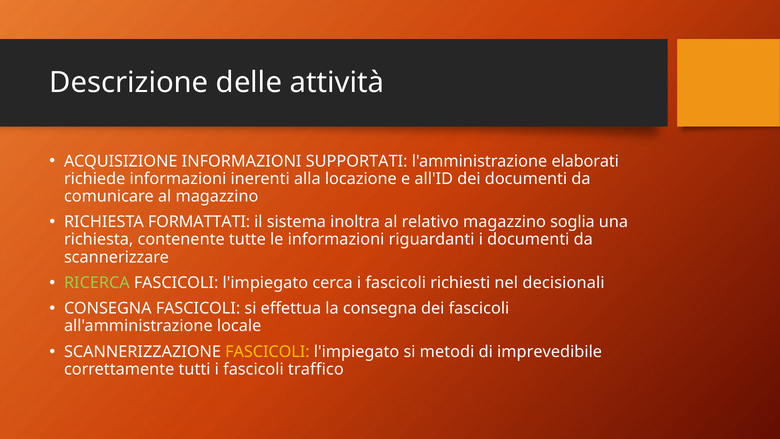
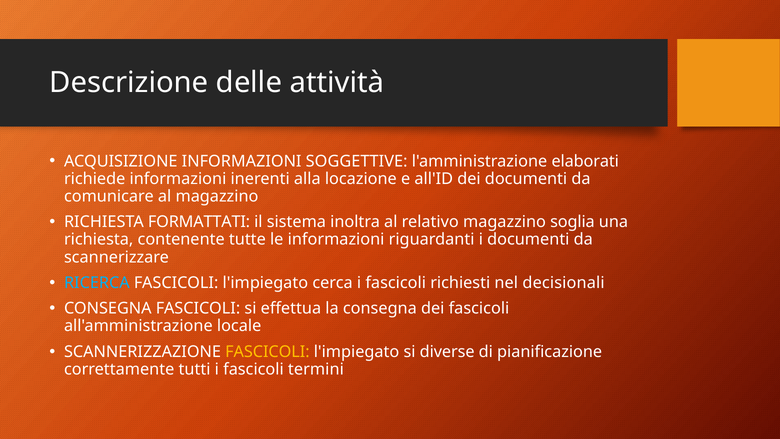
SUPPORTATI: SUPPORTATI -> SOGGETTIVE
RICERCA colour: light green -> light blue
metodi: metodi -> diverse
imprevedibile: imprevedibile -> pianificazione
traffico: traffico -> termini
